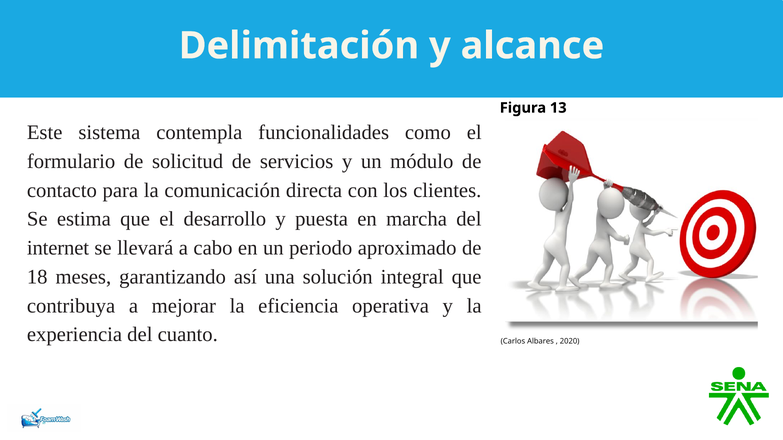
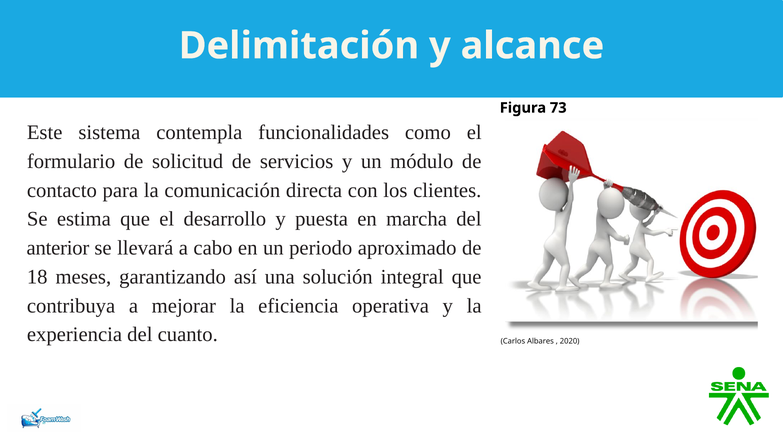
13: 13 -> 73
internet: internet -> anterior
